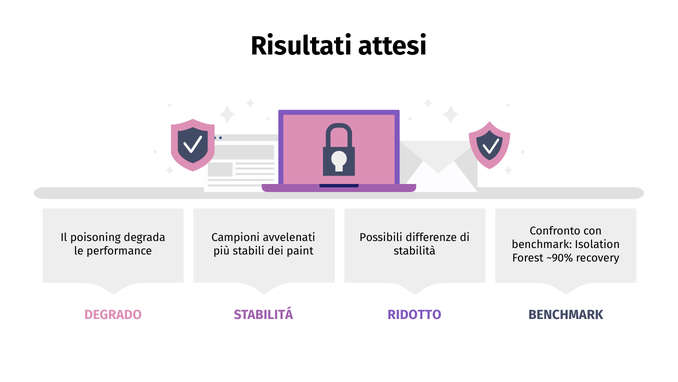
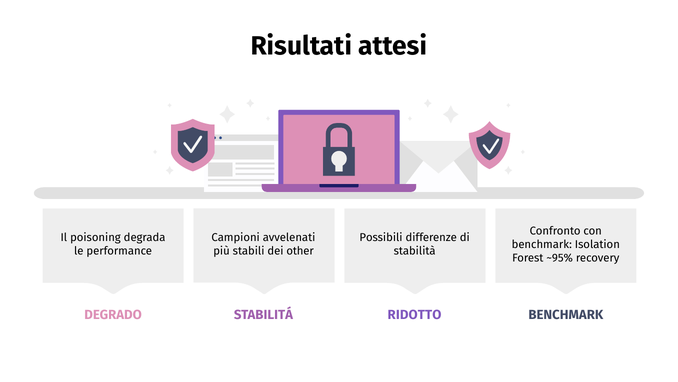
paint: paint -> other
~90%: ~90% -> ~95%
